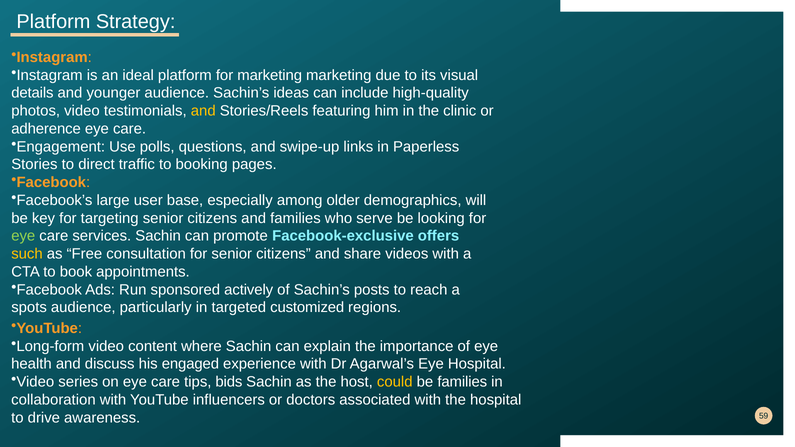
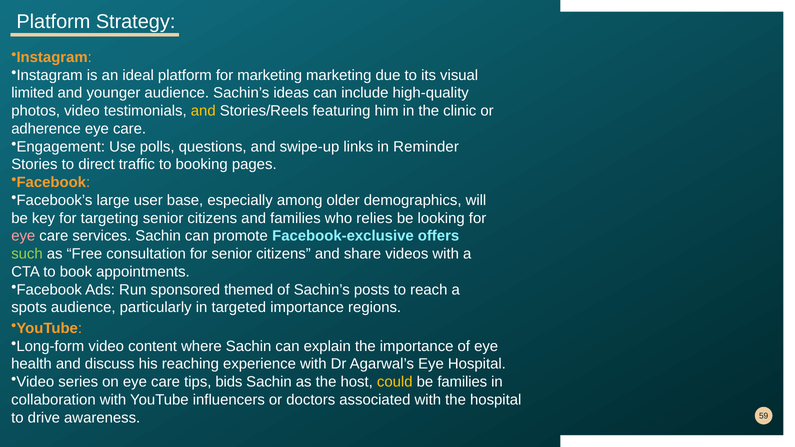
details: details -> limited
Paperless: Paperless -> Reminder
serve: serve -> relies
eye at (23, 236) colour: light green -> pink
such colour: yellow -> light green
actively: actively -> themed
targeted customized: customized -> importance
engaged: engaged -> reaching
